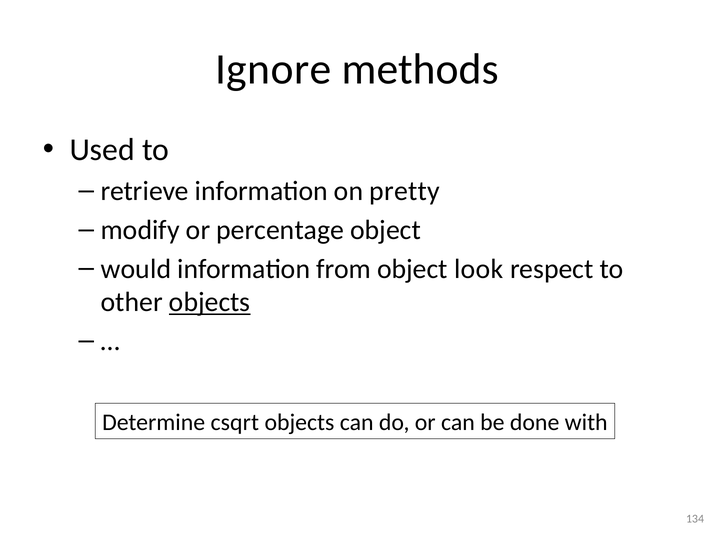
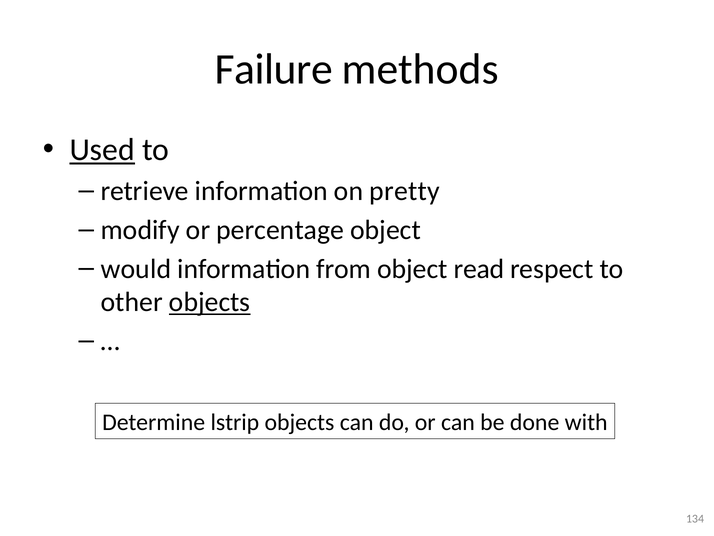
Ignore: Ignore -> Failure
Used underline: none -> present
look: look -> read
csqrt: csqrt -> lstrip
